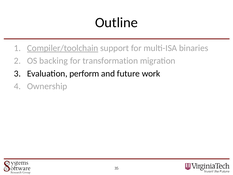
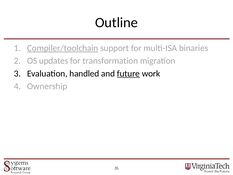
backing: backing -> updates
perform: perform -> handled
future underline: none -> present
